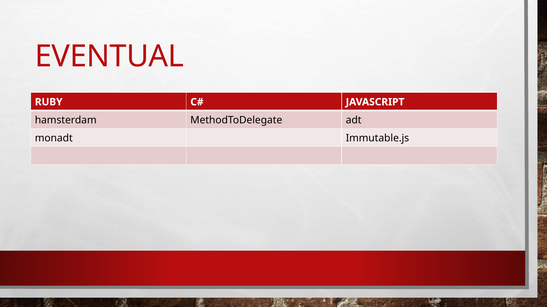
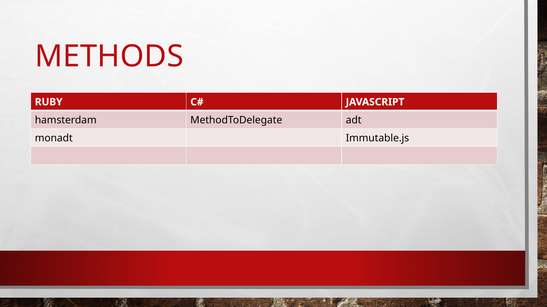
EVENTUAL: EVENTUAL -> METHODS
